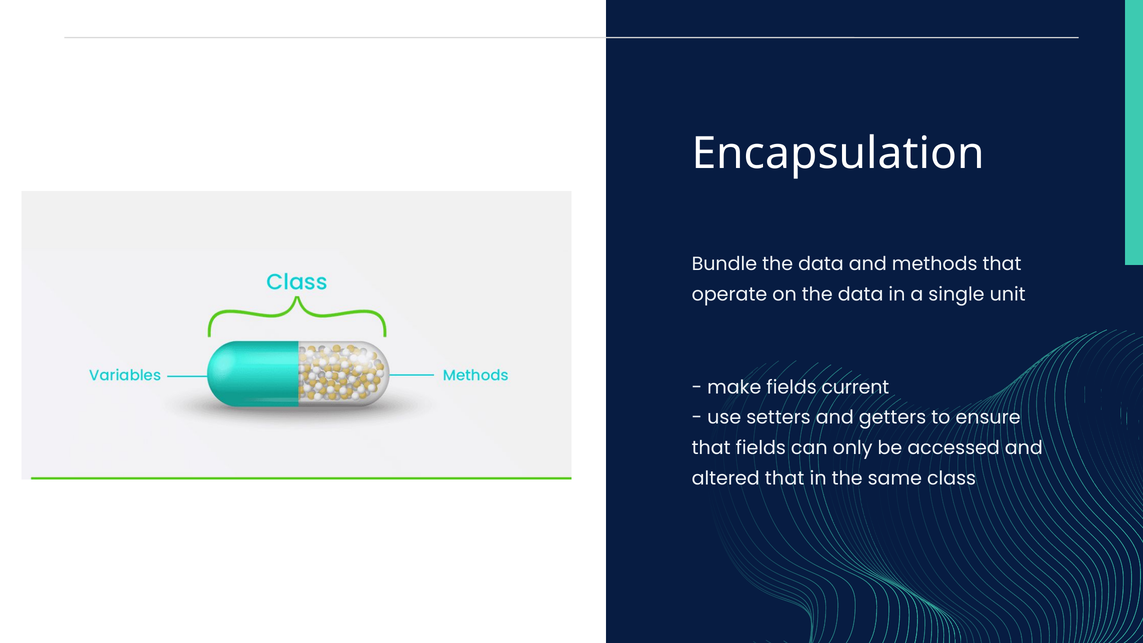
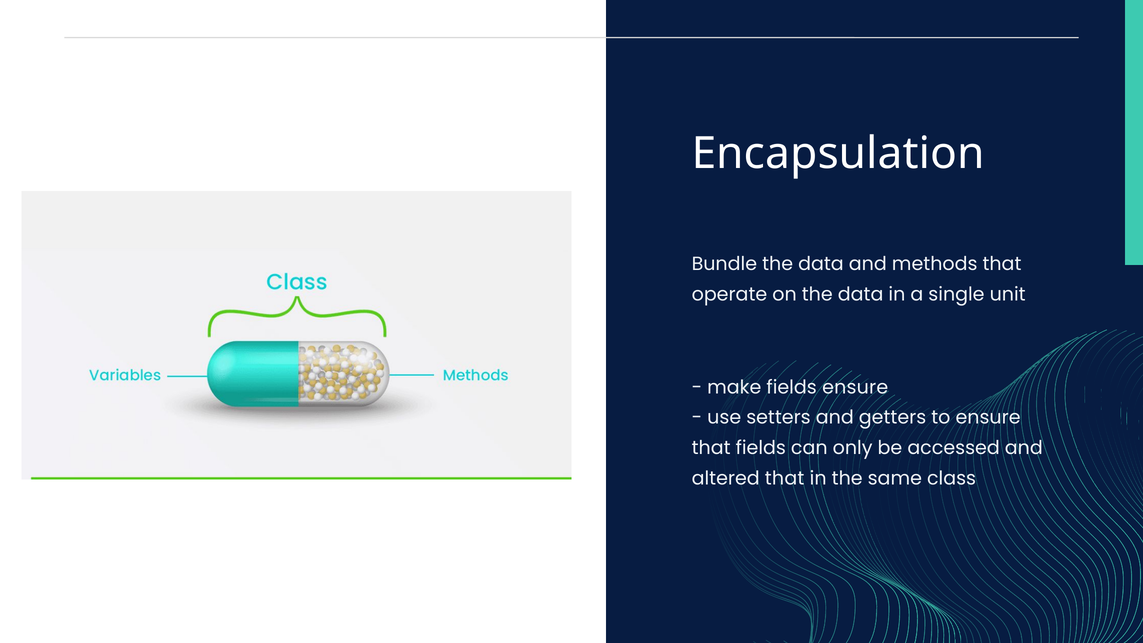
fields current: current -> ensure
